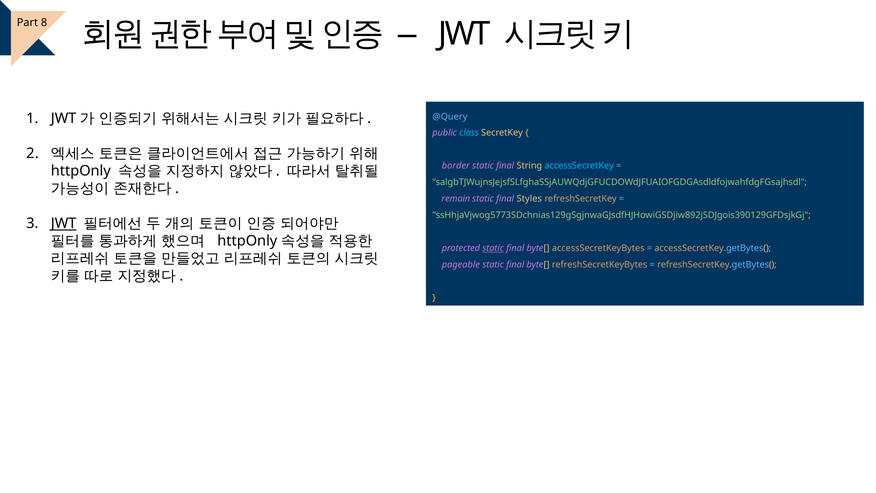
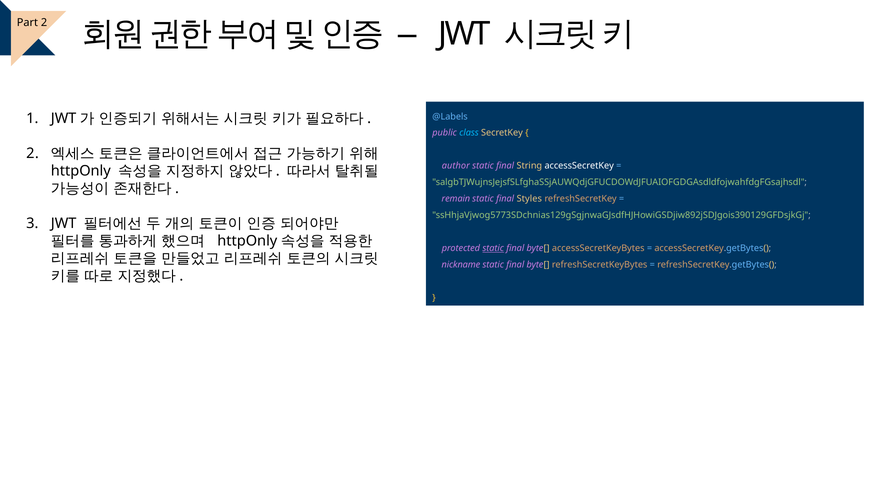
Part 8: 8 -> 2
@Query: @Query -> @Labels
border: border -> author
accessSecretKey colour: light blue -> white
JWT at (64, 223) underline: present -> none
pageable: pageable -> nickname
